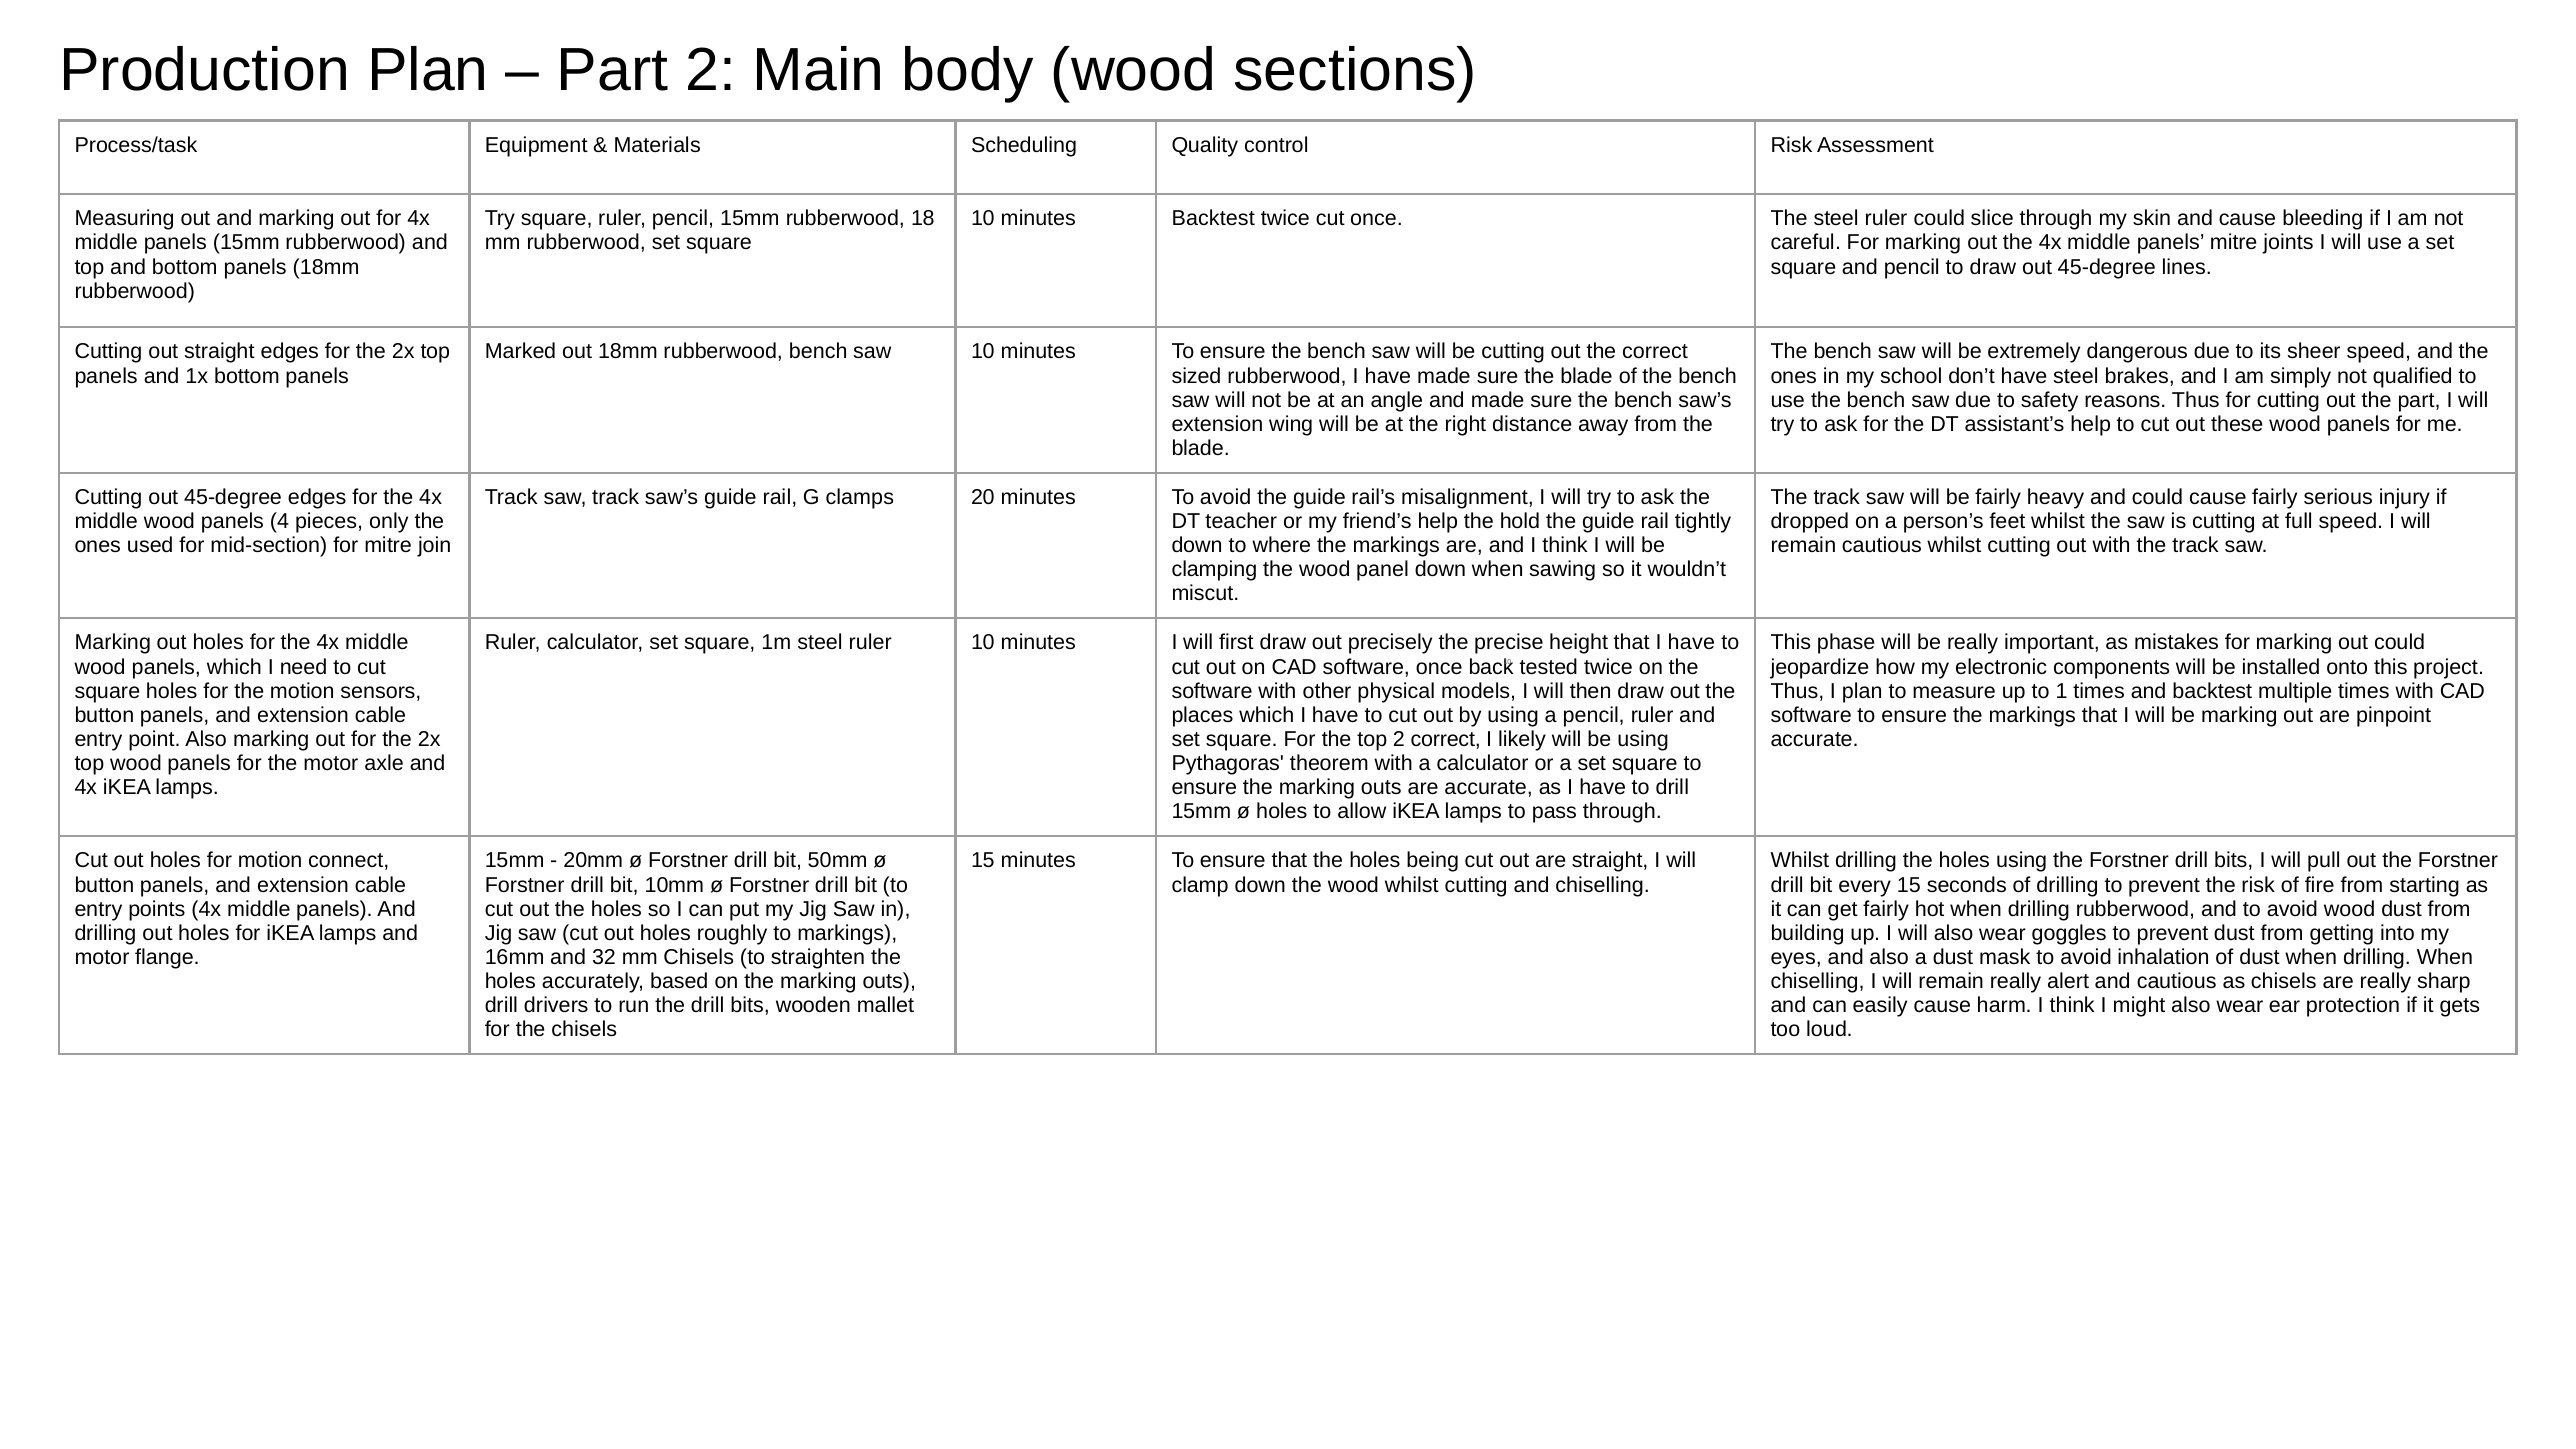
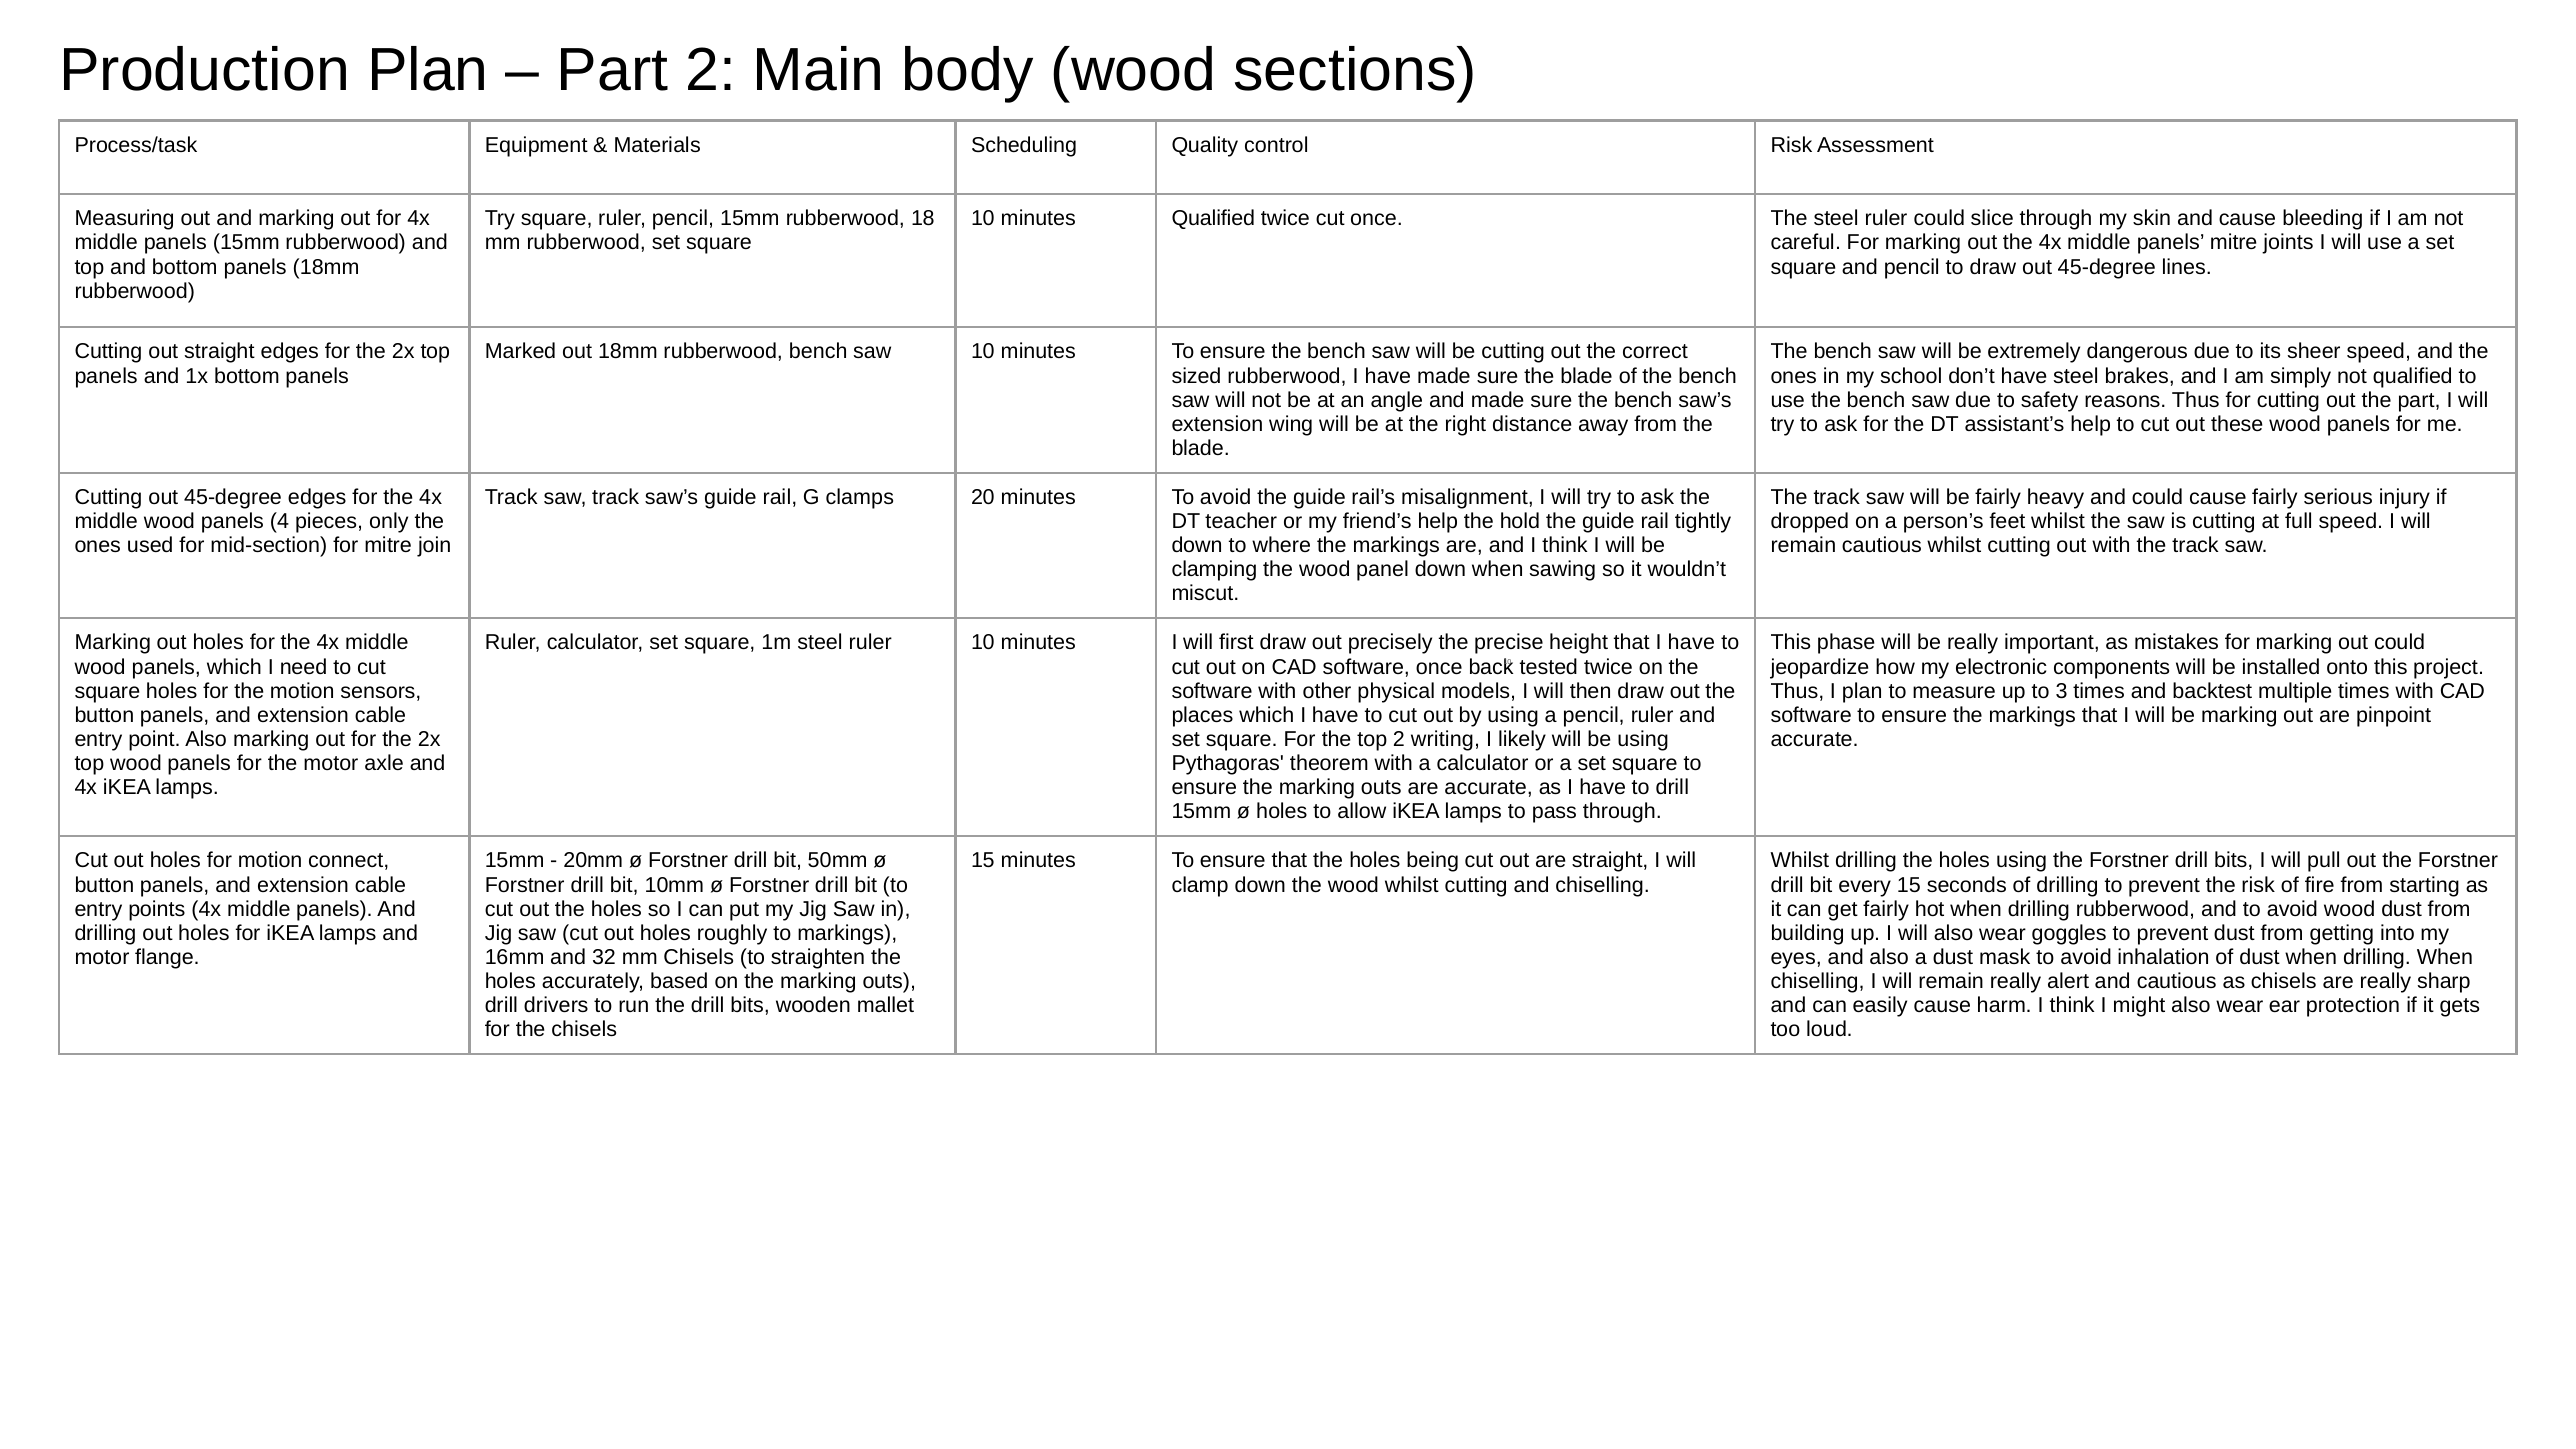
minutes Backtest: Backtest -> Qualified
1: 1 -> 3
2 correct: correct -> writing
